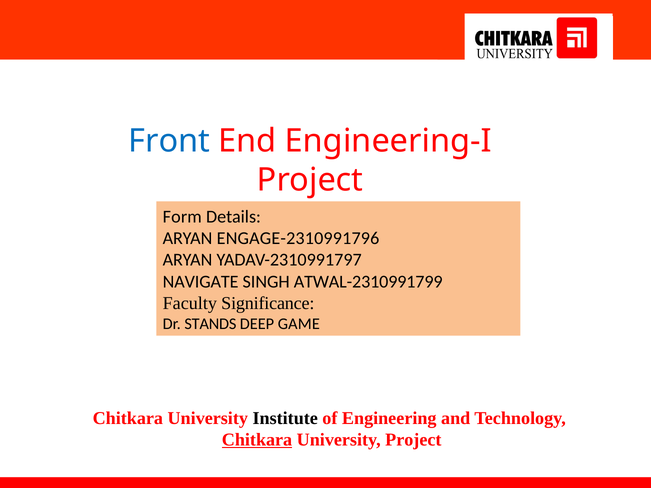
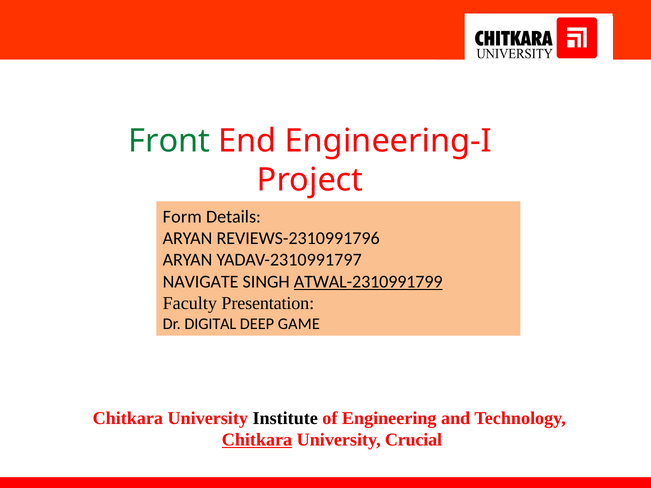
Front colour: blue -> green
ENGAGE-2310991796: ENGAGE-2310991796 -> REVIEWS-2310991796
ATWAL-2310991799 underline: none -> present
Significance: Significance -> Presentation
STANDS: STANDS -> DIGITAL
University Project: Project -> Crucial
